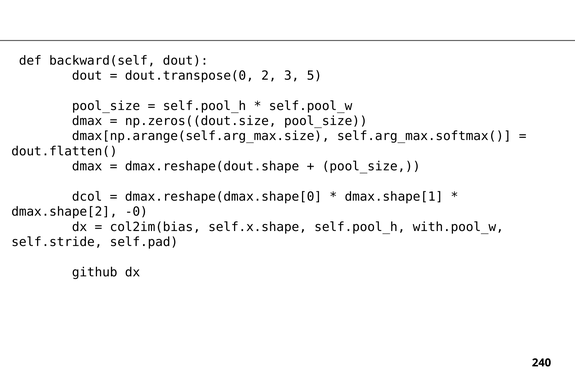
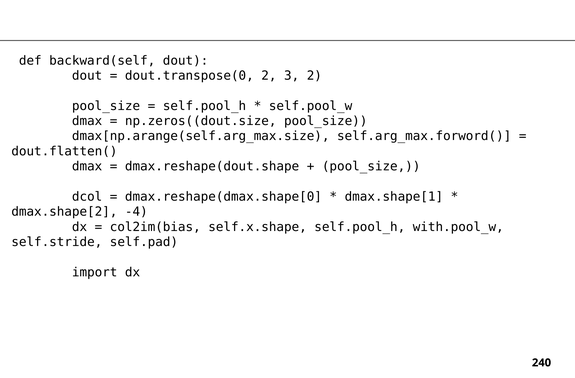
3 5: 5 -> 2
self.arg_max.softmax(: self.arg_max.softmax( -> self.arg_max.forword(
-0: -0 -> -4
github: github -> import
